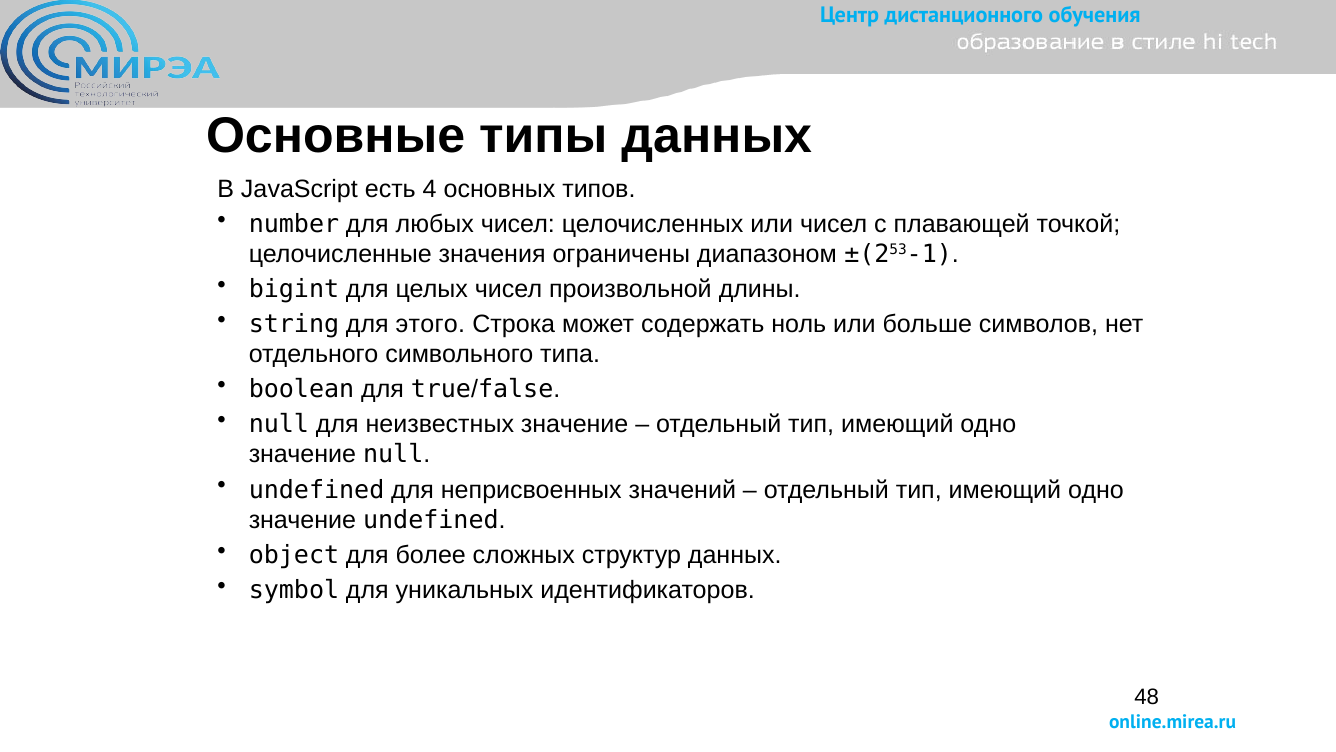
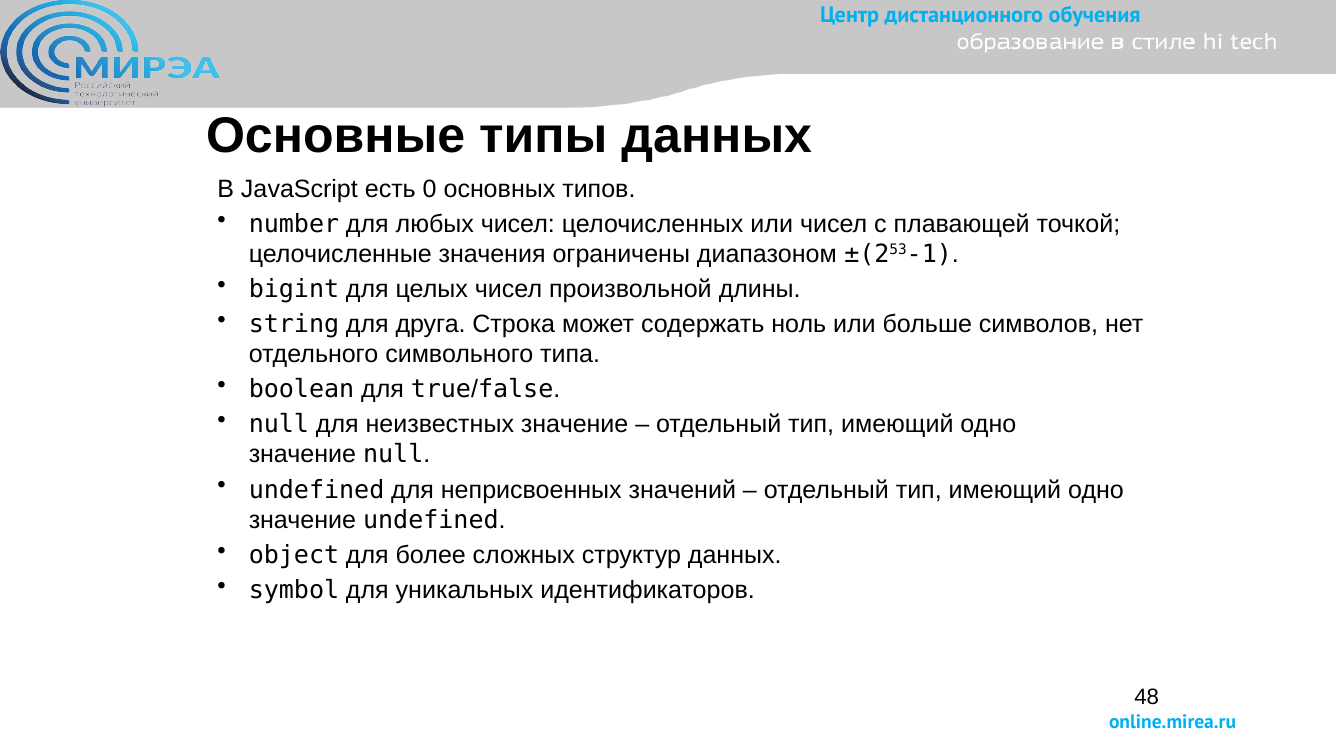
4: 4 -> 0
этого: этого -> друга
